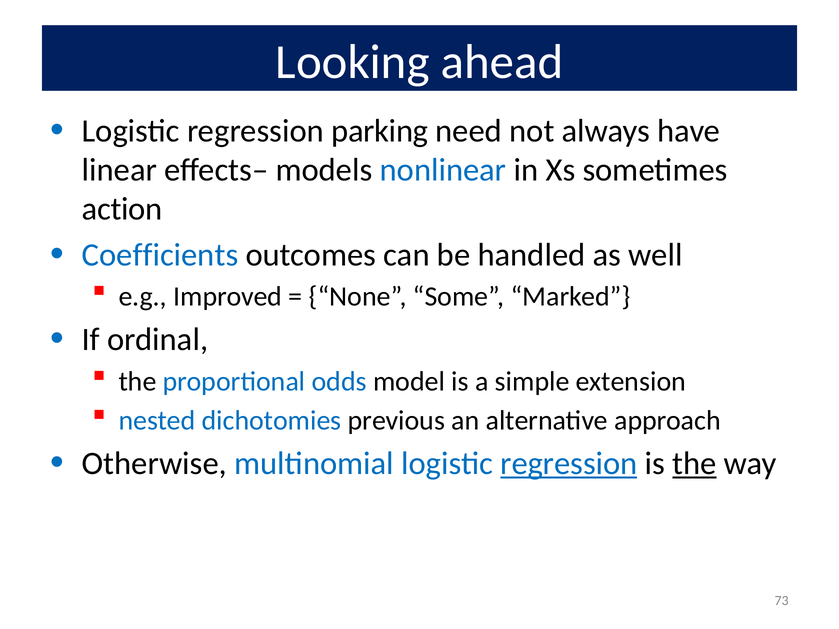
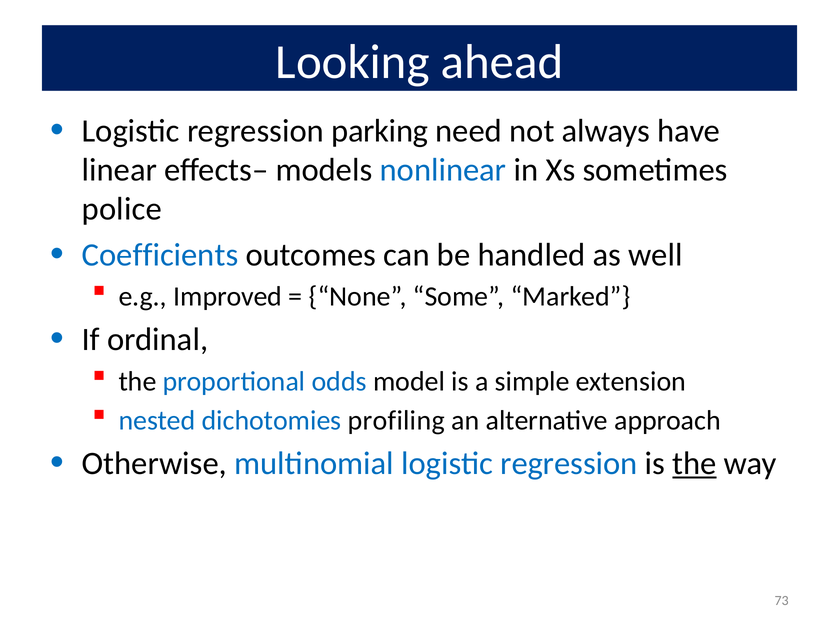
action: action -> police
previous: previous -> profiling
regression at (569, 464) underline: present -> none
